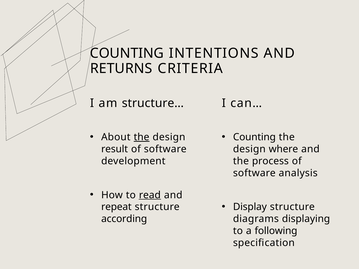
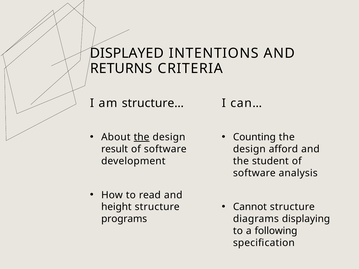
COUNTING at (127, 53): COUNTING -> DISPLAYED
where: where -> afford
process: process -> student
read underline: present -> none
Display: Display -> Cannot
repeat: repeat -> height
according: according -> programs
